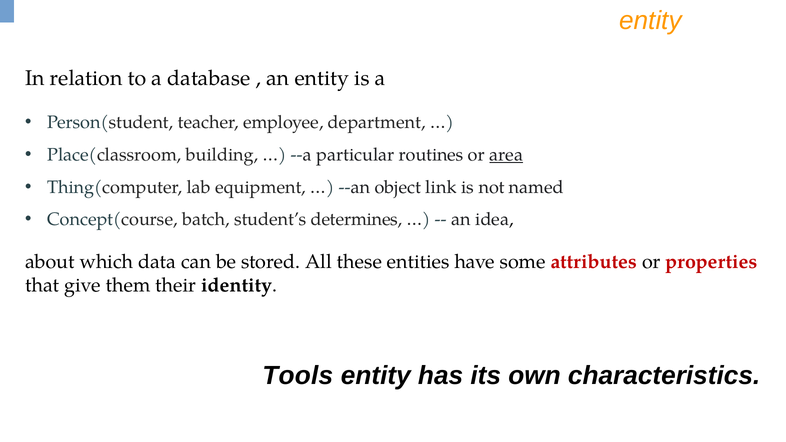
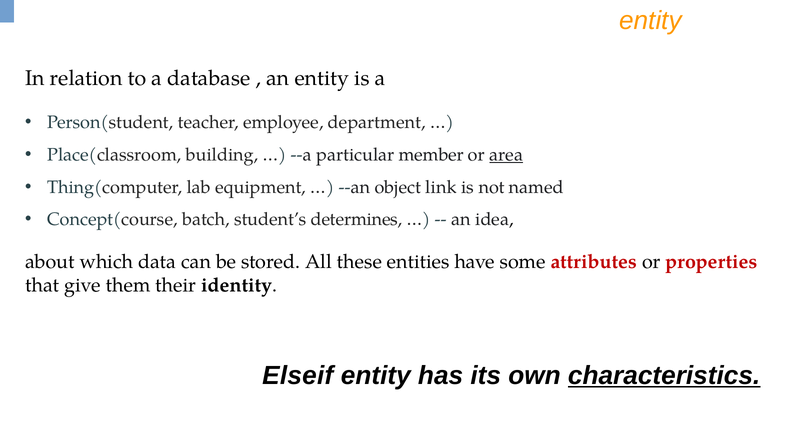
routines: routines -> member
Tools: Tools -> Elseif
characteristics underline: none -> present
